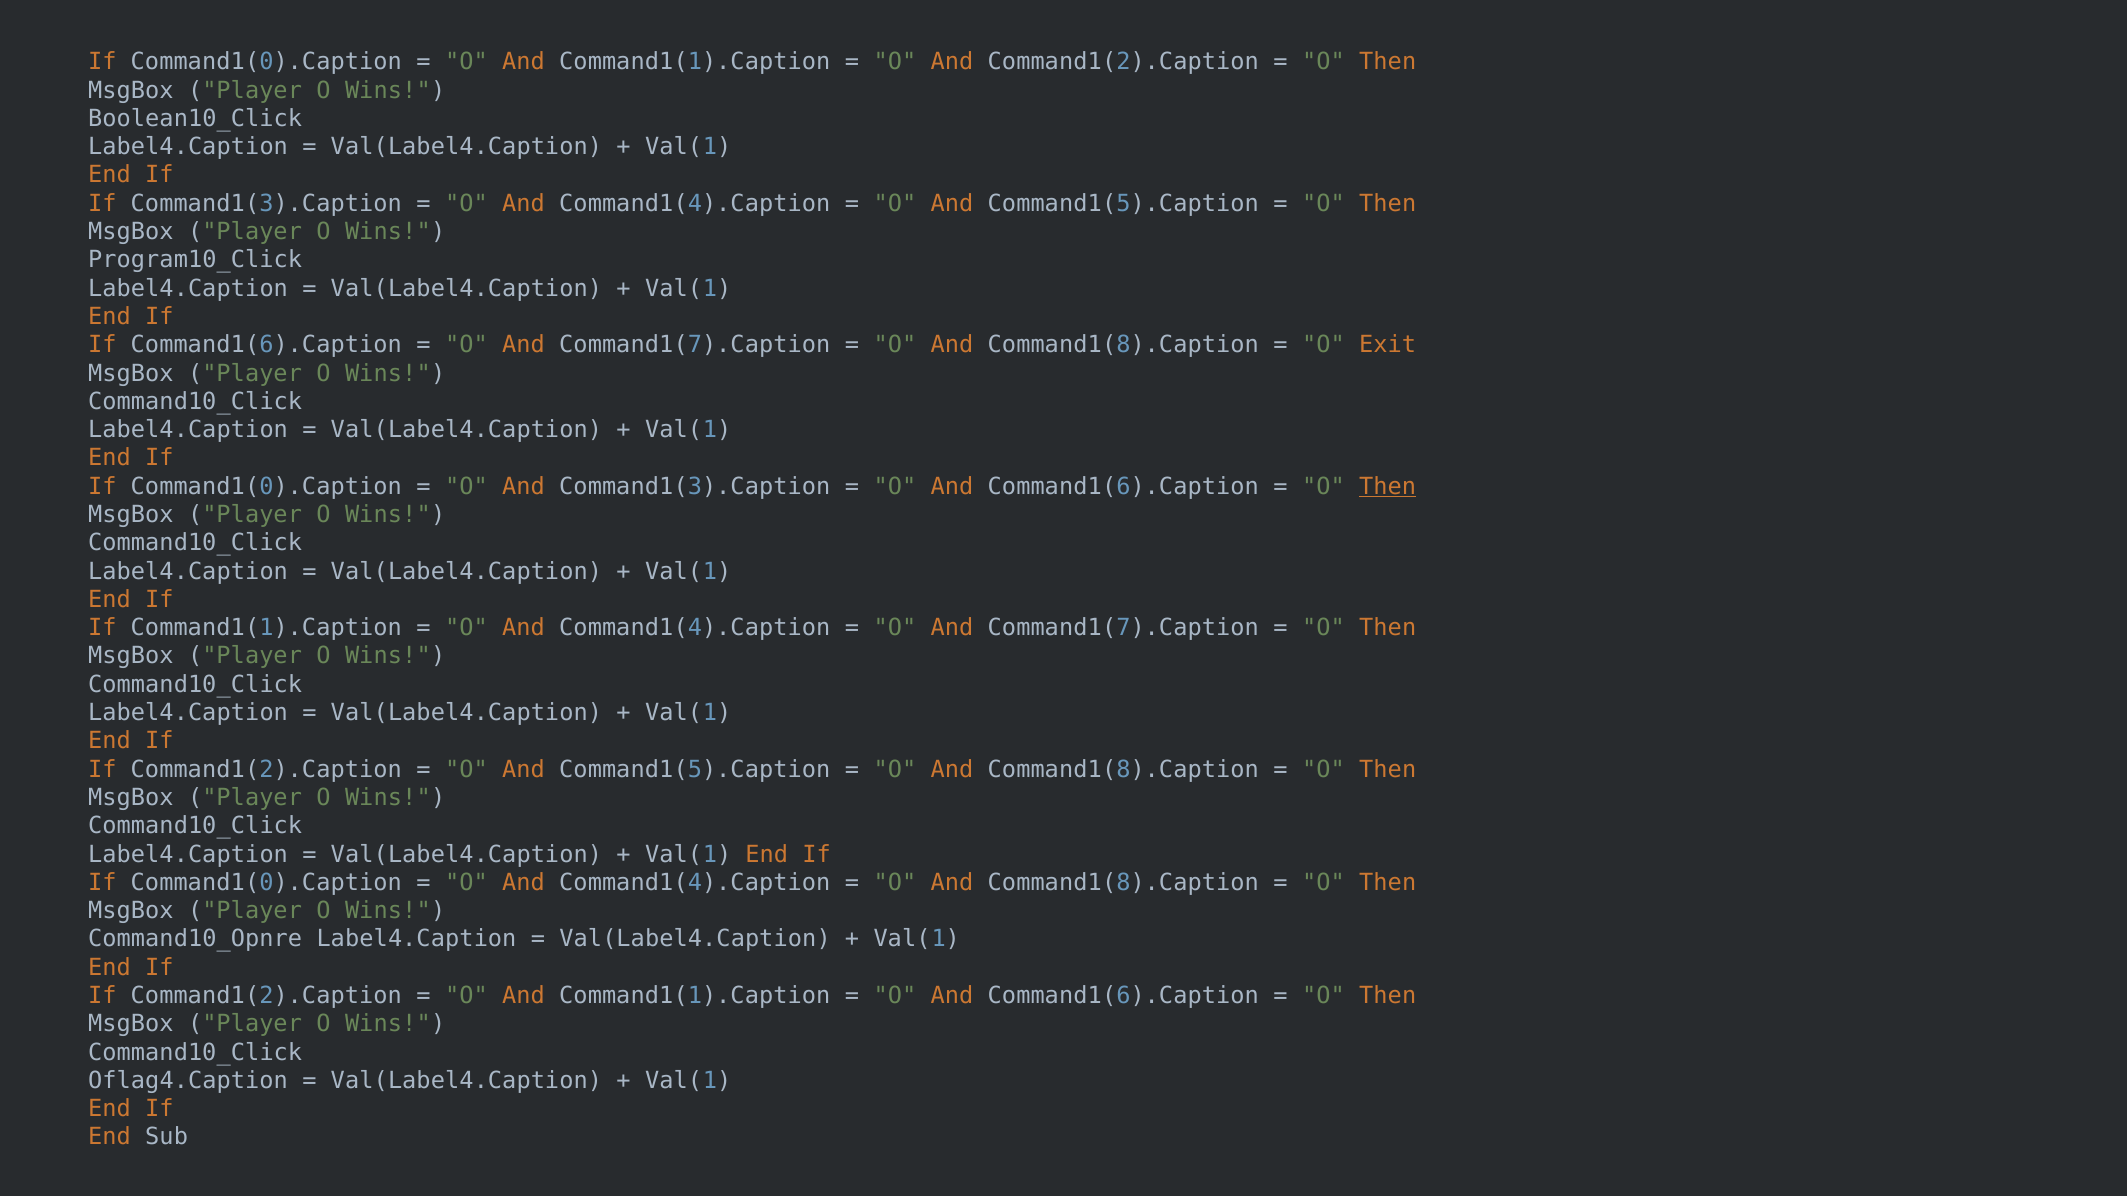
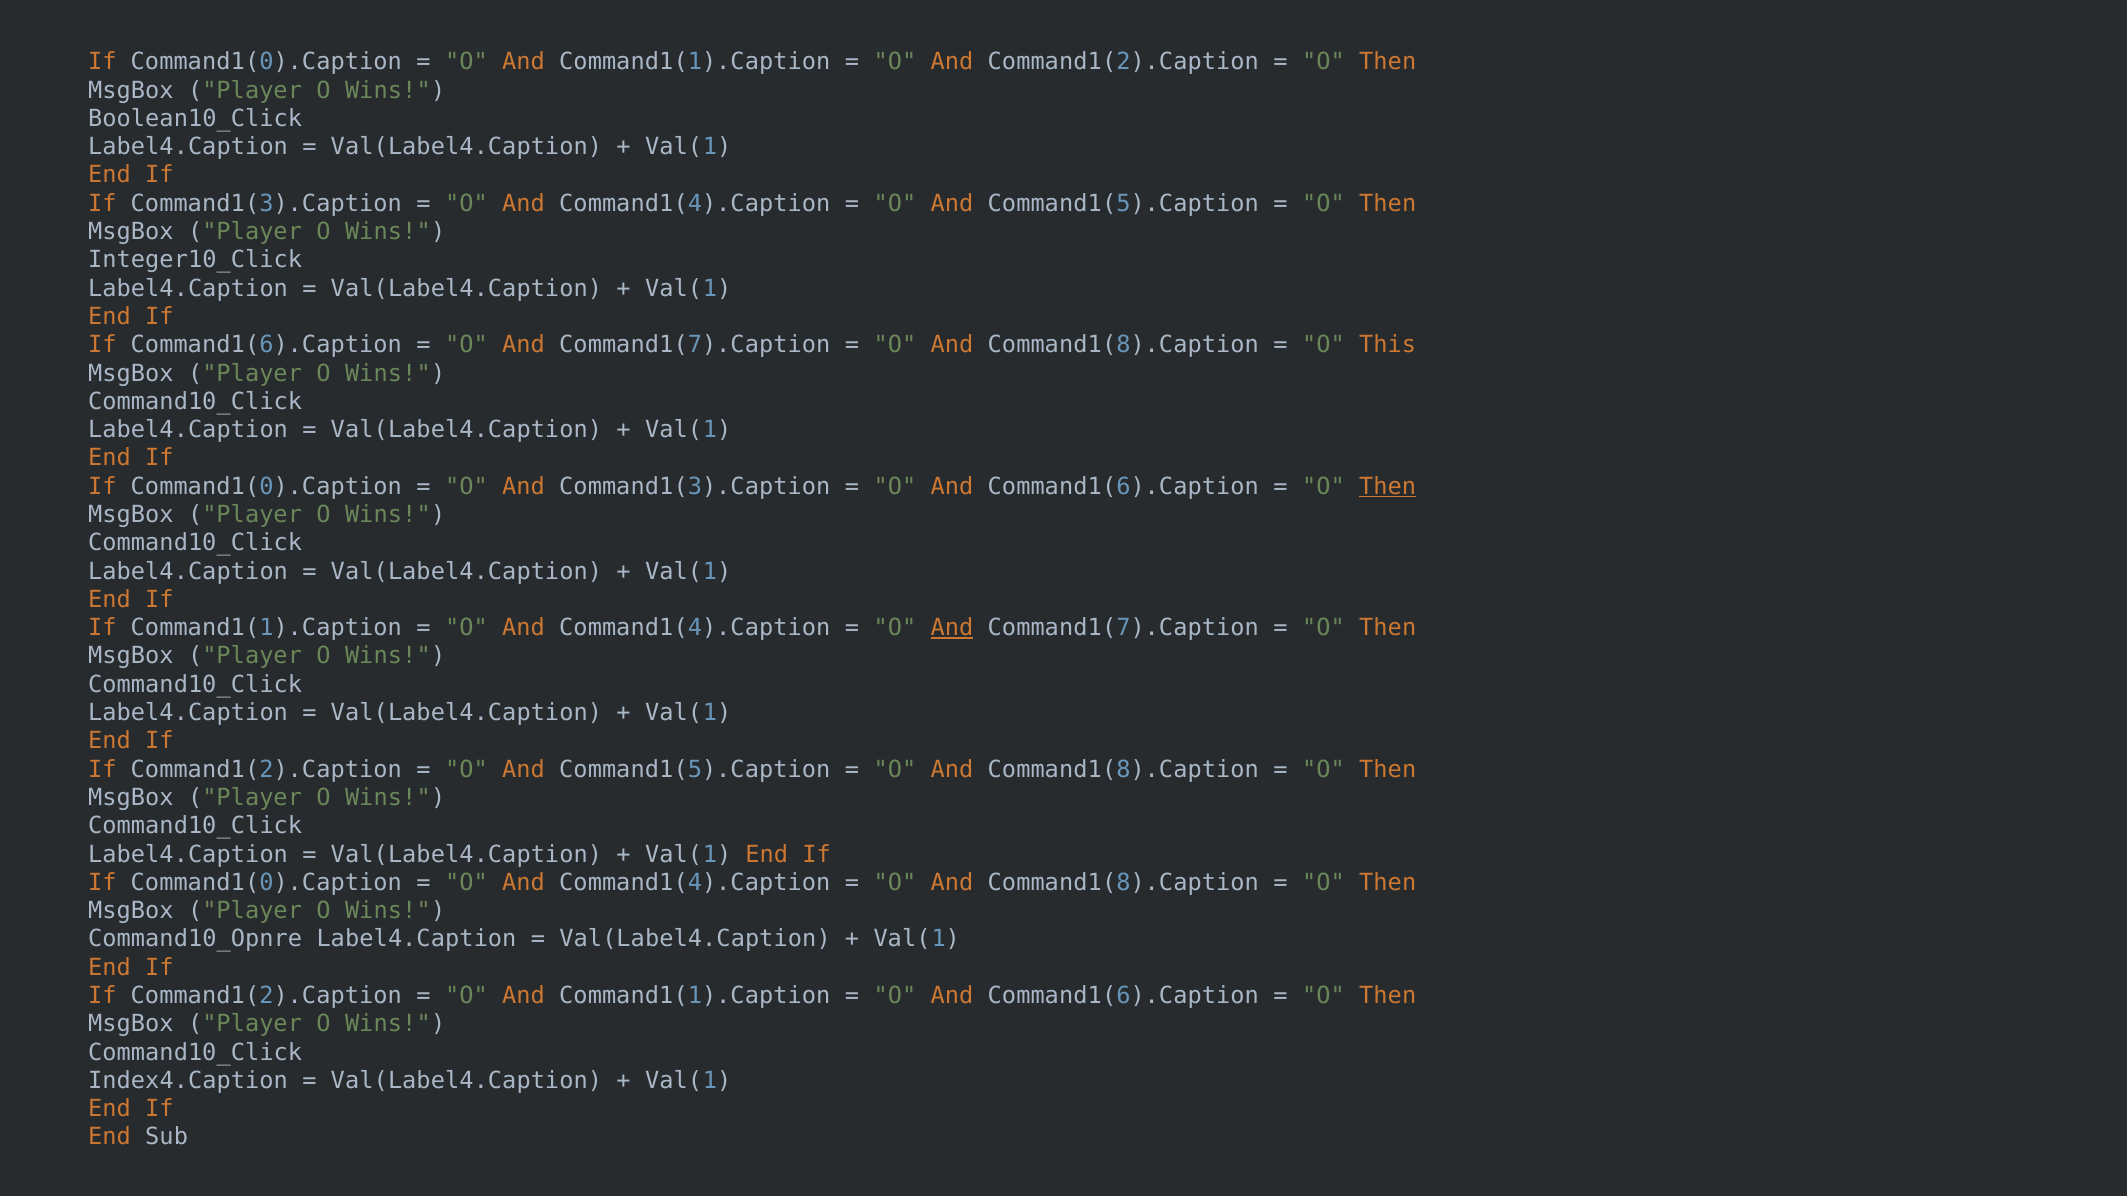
Program10_Click: Program10_Click -> Integer10_Click
Exit: Exit -> This
And at (952, 628) underline: none -> present
Oflag4.Caption: Oflag4.Caption -> Index4.Caption
